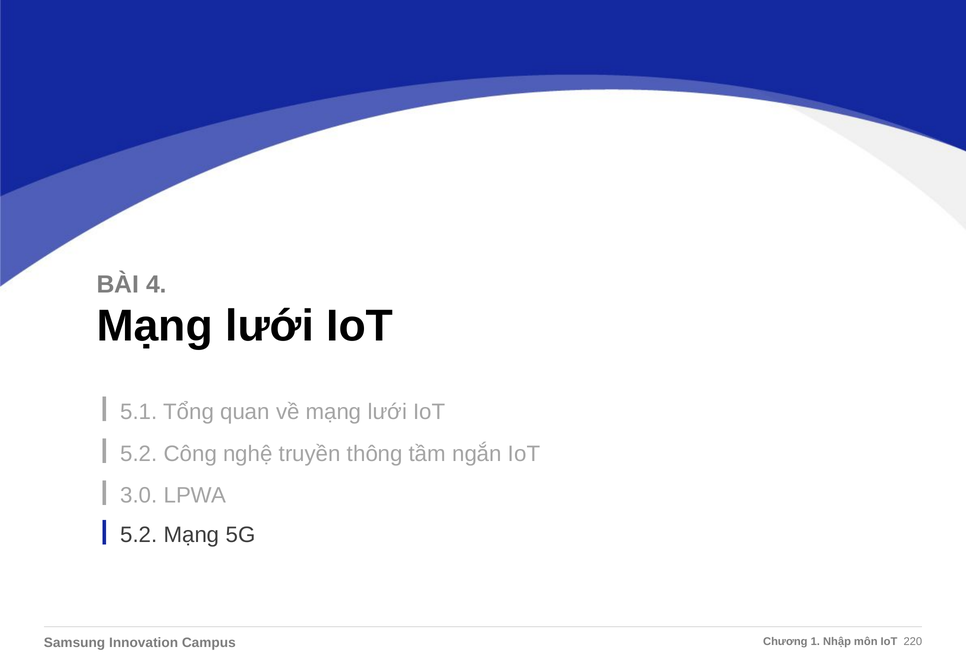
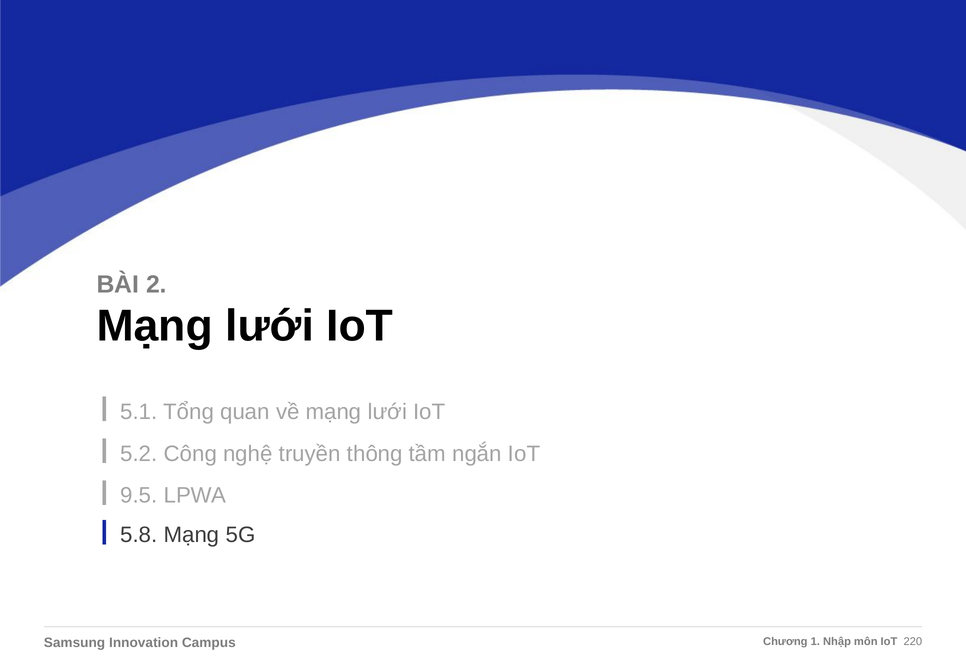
4: 4 -> 2
3.0: 3.0 -> 9.5
5.2 at (139, 535): 5.2 -> 5.8
